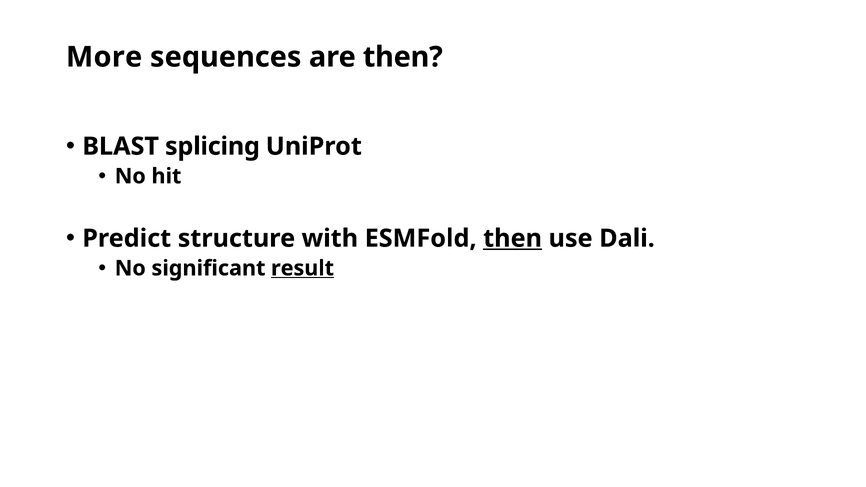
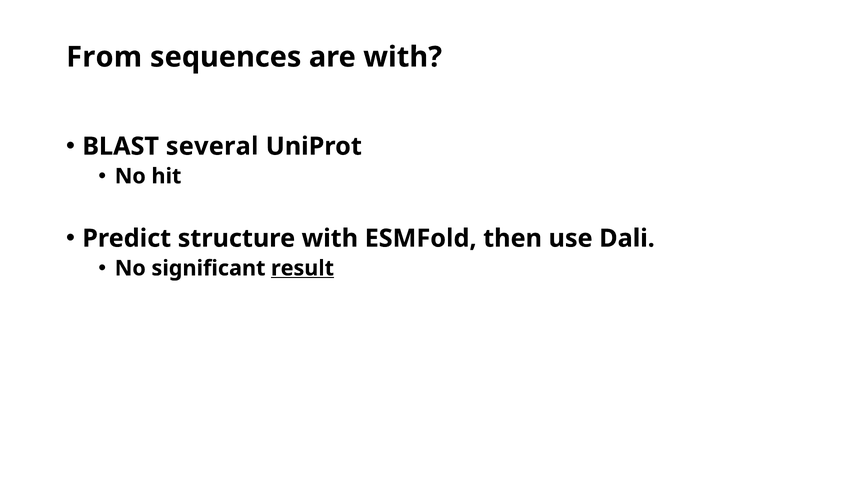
More: More -> From
are then: then -> with
splicing: splicing -> several
then at (513, 238) underline: present -> none
